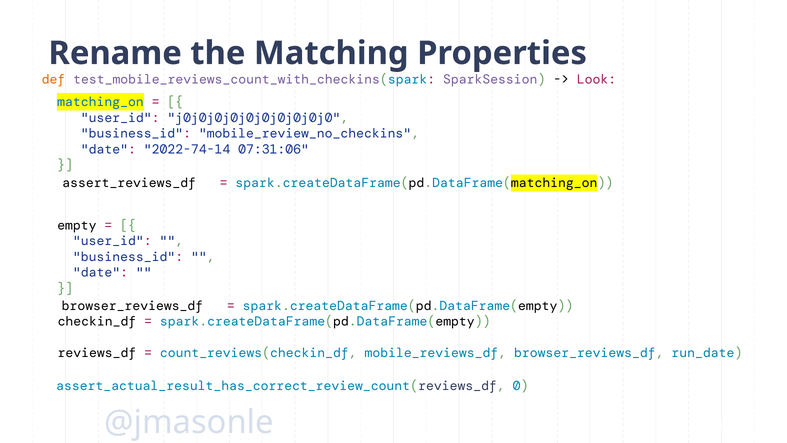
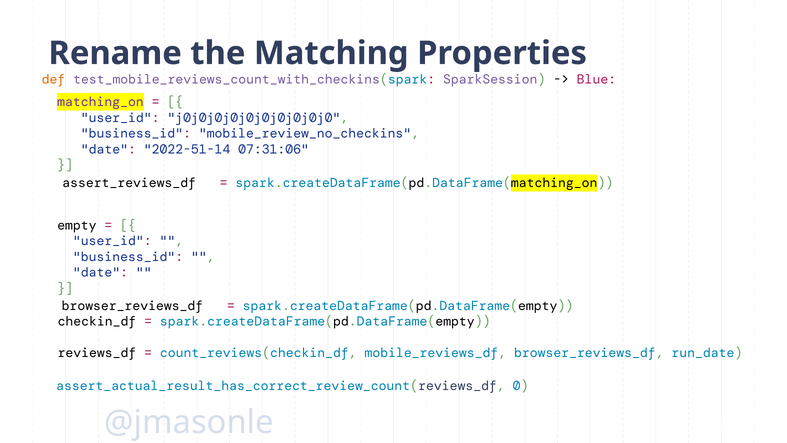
Look: Look -> Blue
matching_on colour: blue -> purple
2022-74-14: 2022-74-14 -> 2022-51-14
